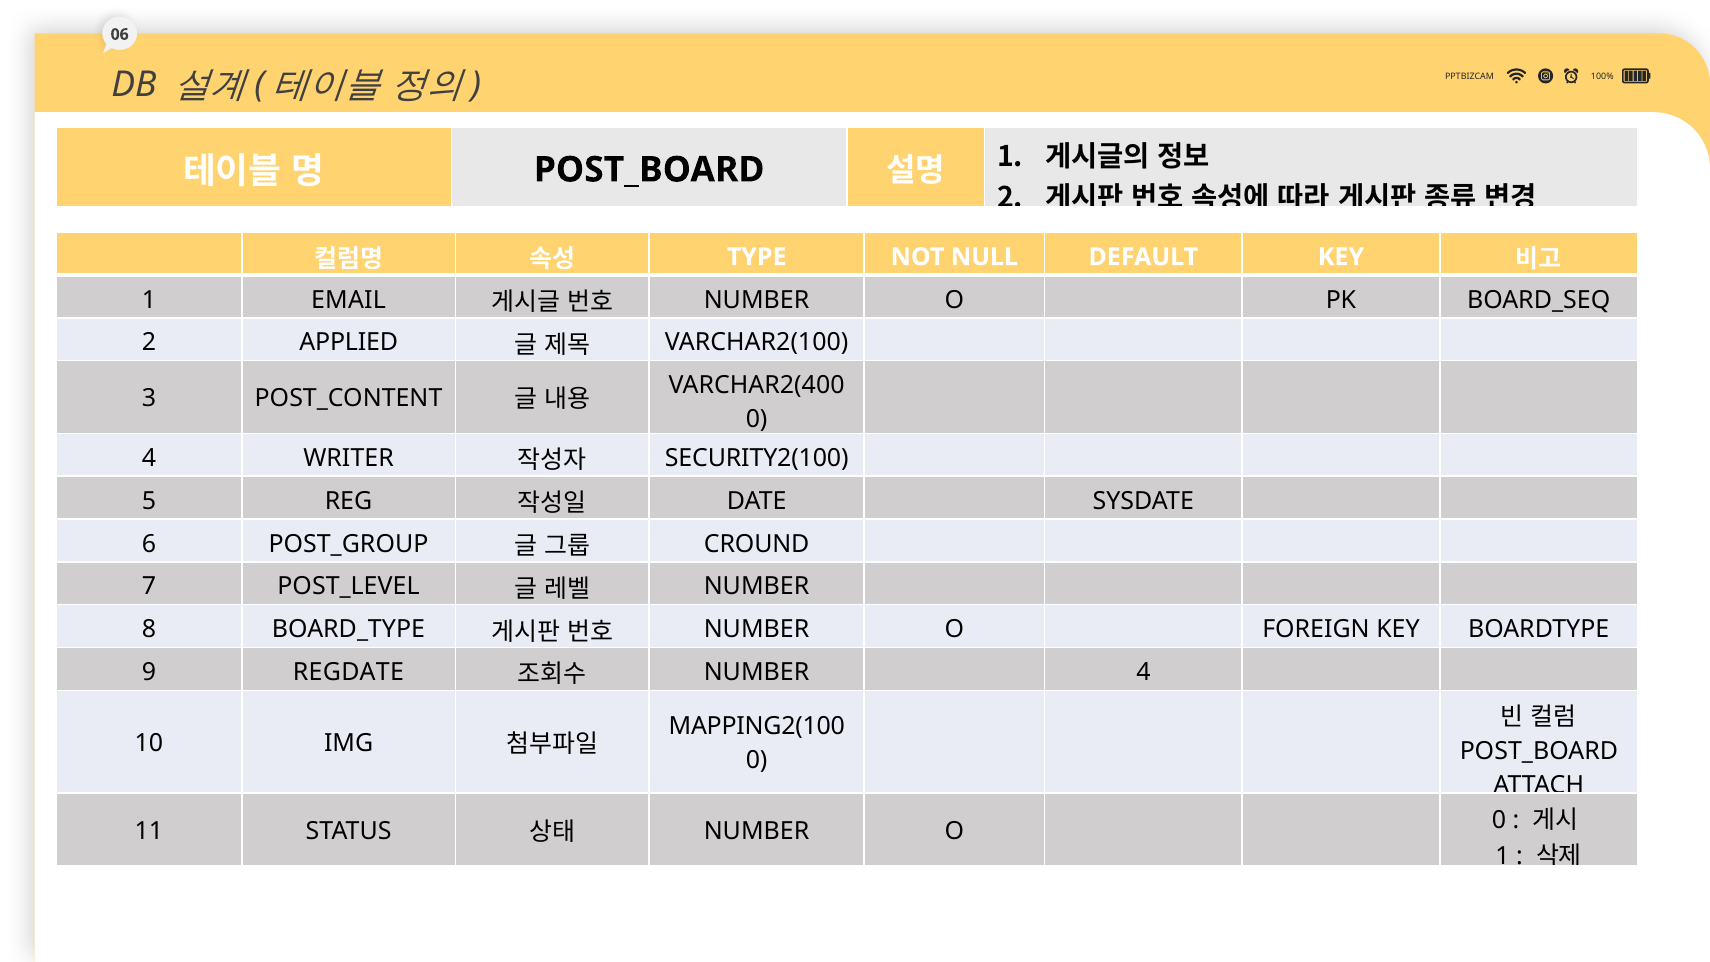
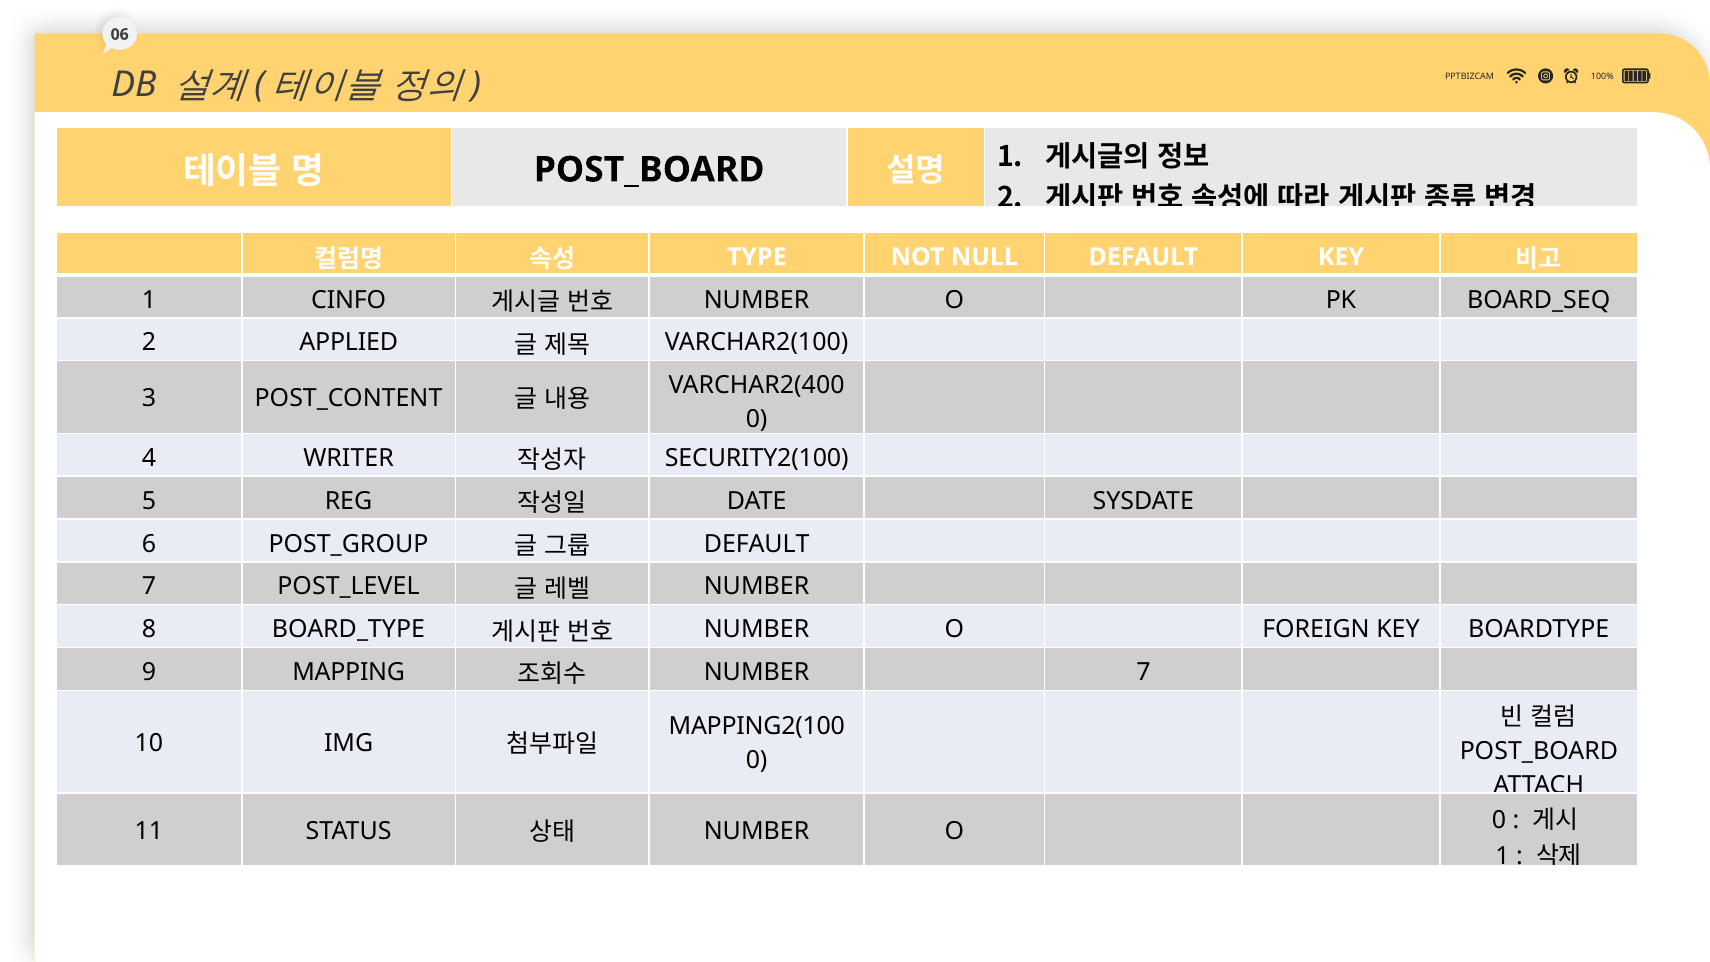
EMAIL: EMAIL -> CINFO
CROUND at (757, 544): CROUND -> DEFAULT
REGDATE: REGDATE -> MAPPING
NUMBER 4: 4 -> 7
